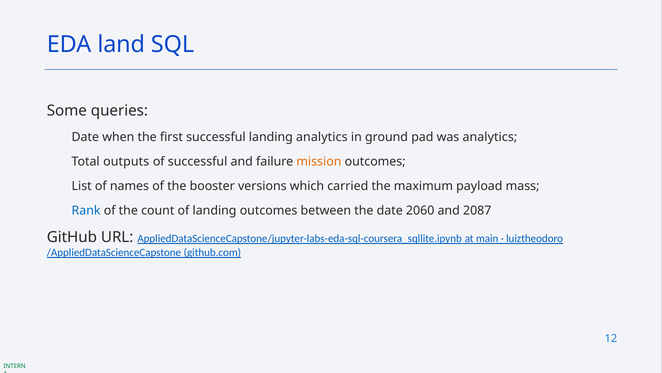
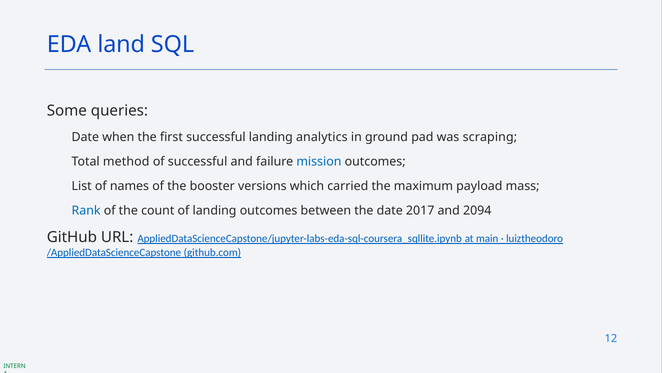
was analytics: analytics -> scraping
outputs: outputs -> method
mission colour: orange -> blue
2060: 2060 -> 2017
2087: 2087 -> 2094
